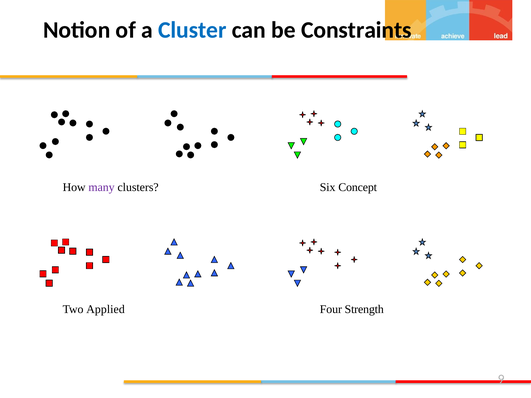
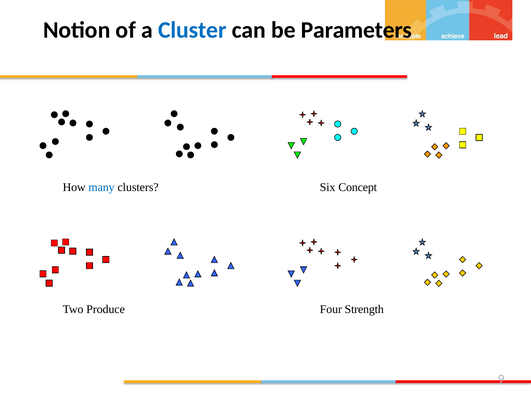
Constraints: Constraints -> Parameters
many colour: purple -> blue
Applied: Applied -> Produce
